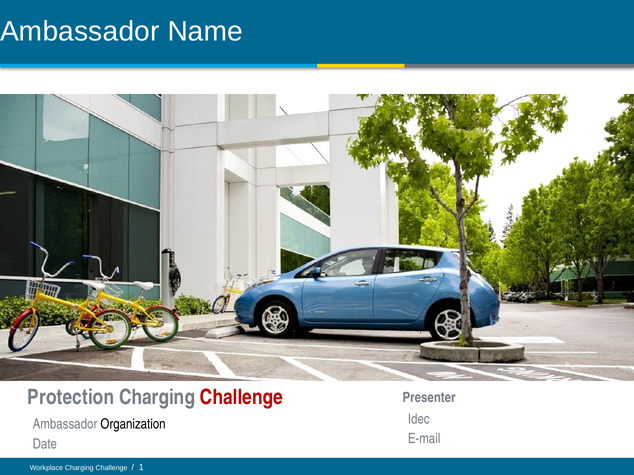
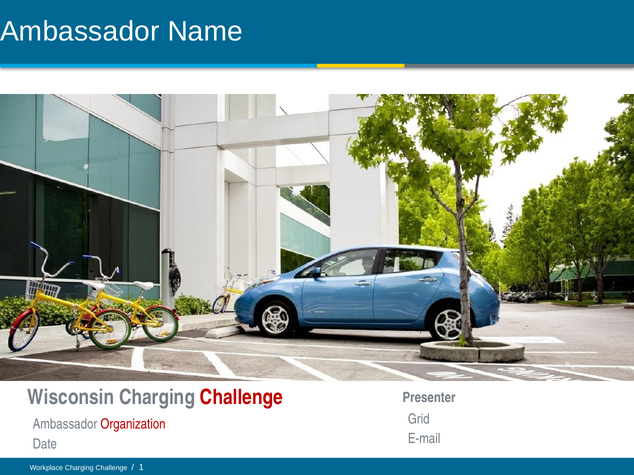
Protection: Protection -> Wisconsin
Idec: Idec -> Grid
Organization colour: black -> red
